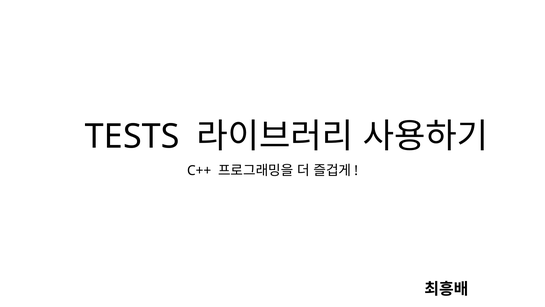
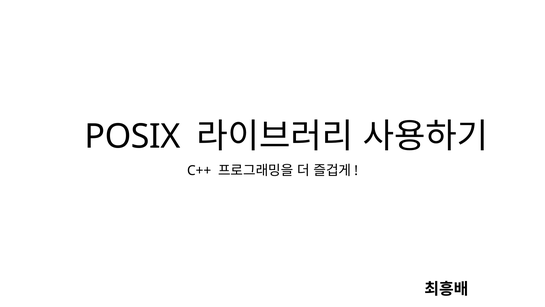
TESTS: TESTS -> POSIX
